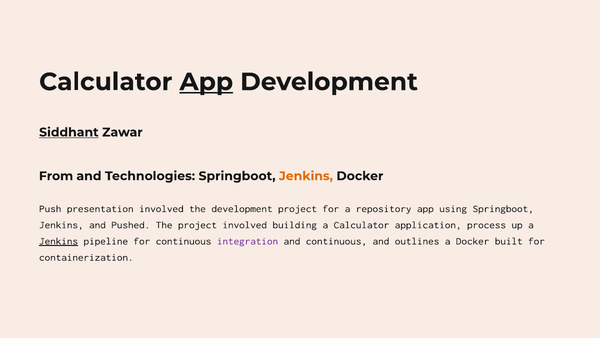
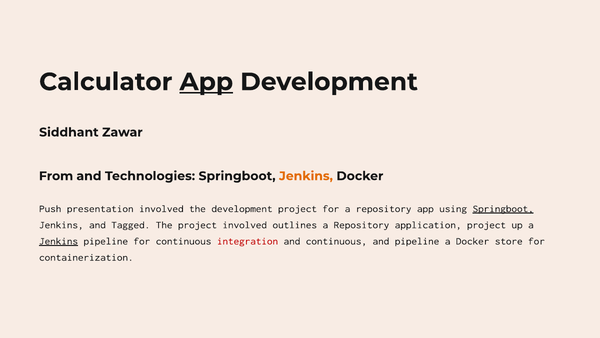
Siddhant underline: present -> none
Springboot at (503, 208) underline: none -> present
Pushed: Pushed -> Tagged
building: building -> outlines
Calculator at (361, 225): Calculator -> Repository
application process: process -> project
integration colour: purple -> red
and outlines: outlines -> pipeline
built: built -> store
